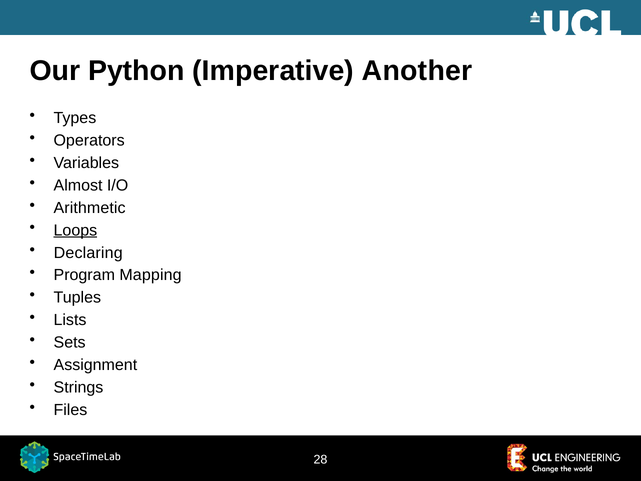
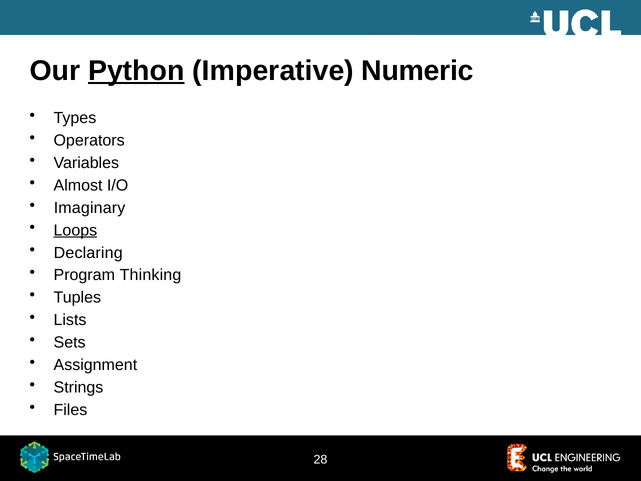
Python underline: none -> present
Another: Another -> Numeric
Arithmetic: Arithmetic -> Imaginary
Mapping: Mapping -> Thinking
